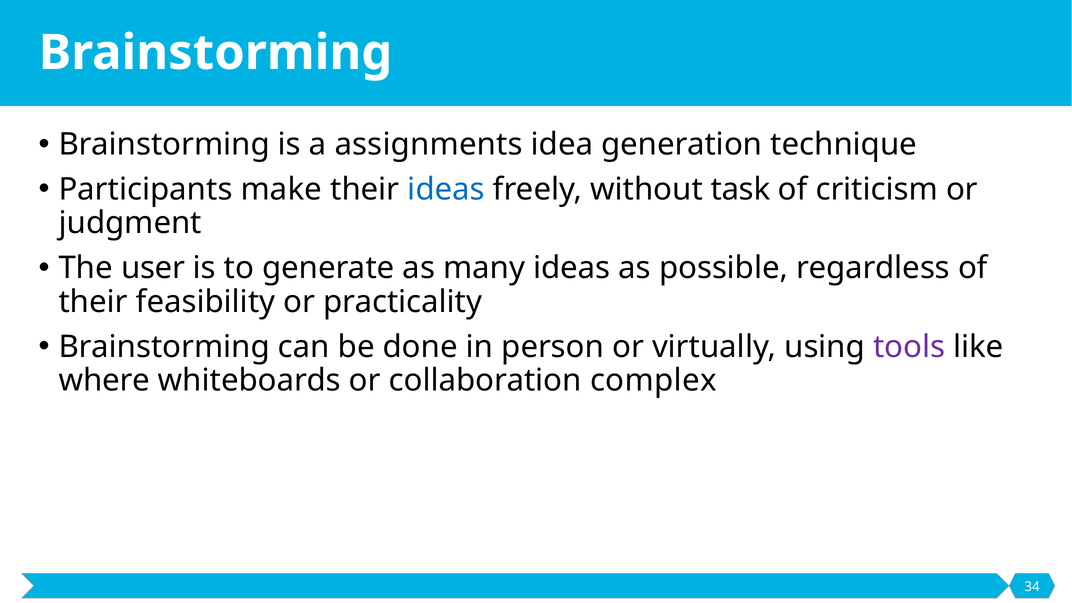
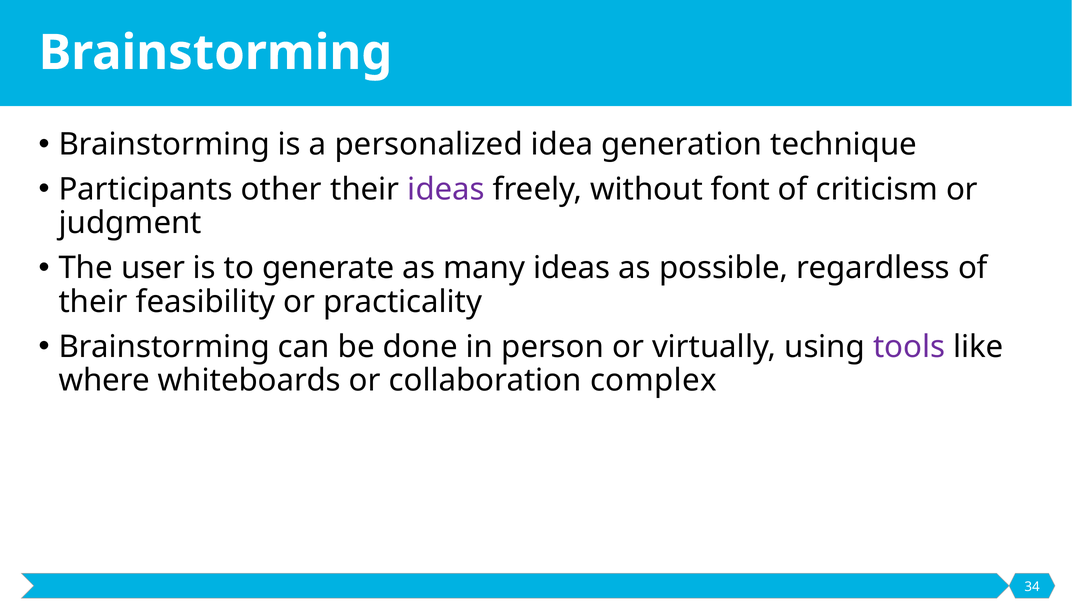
assignments: assignments -> personalized
make: make -> other
ideas at (446, 189) colour: blue -> purple
task: task -> font
